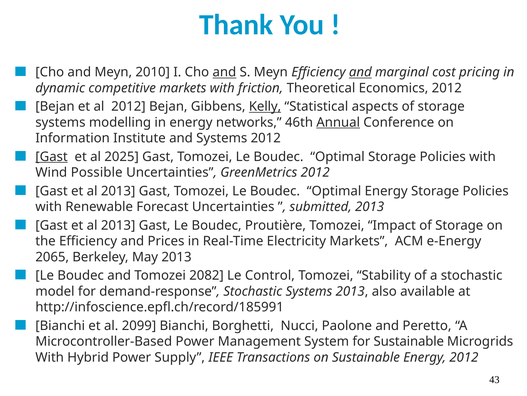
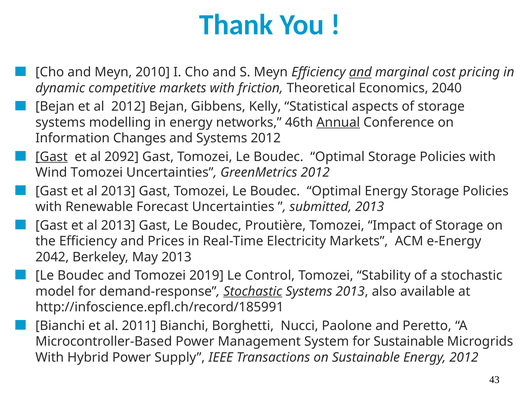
and at (224, 72) underline: present -> none
Economics 2012: 2012 -> 2040
Kelly underline: present -> none
Institute: Institute -> Changes
2025: 2025 -> 2092
Wind Possible: Possible -> Tomozei
2065: 2065 -> 2042
2082: 2082 -> 2019
Stochastic at (253, 291) underline: none -> present
2099: 2099 -> 2011
